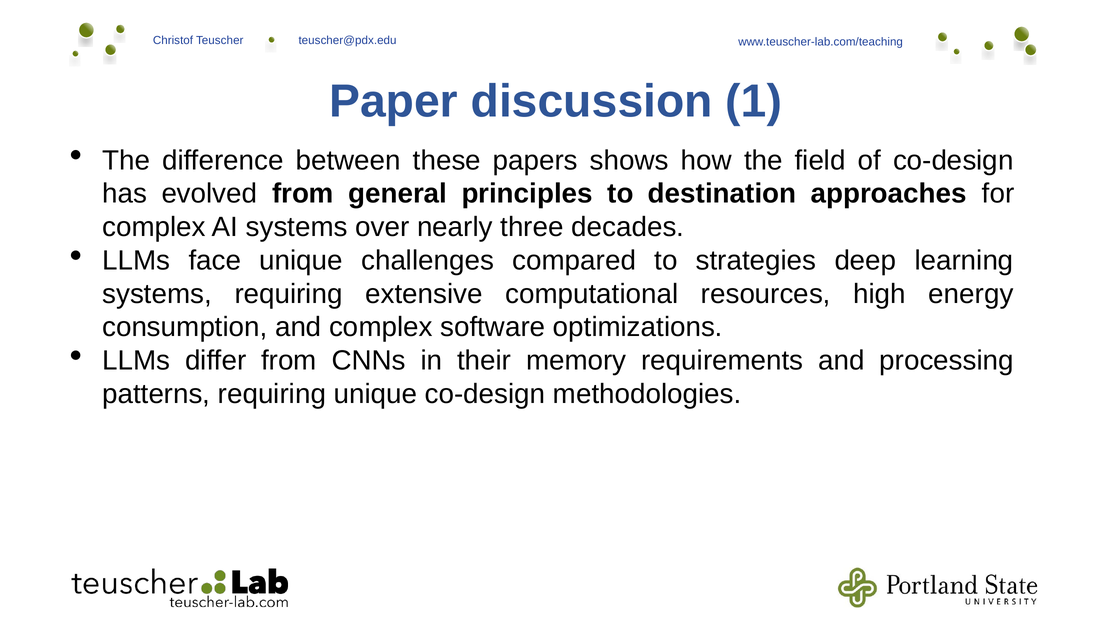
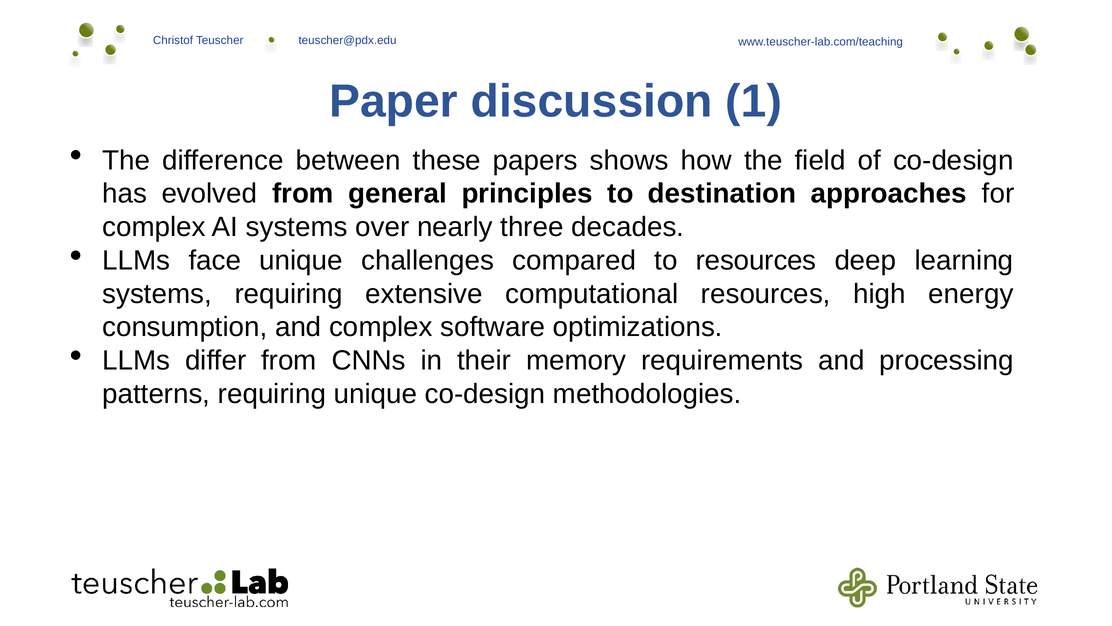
to strategies: strategies -> resources
